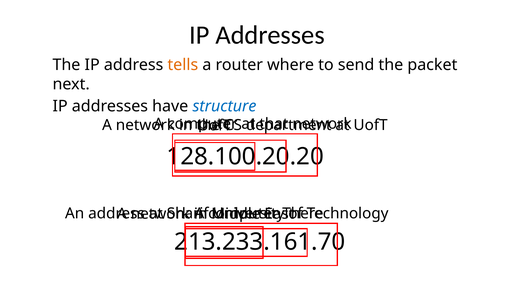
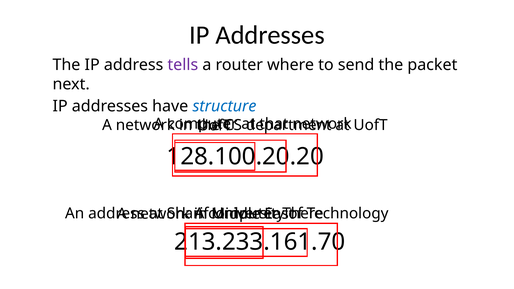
tells colour: orange -> purple
